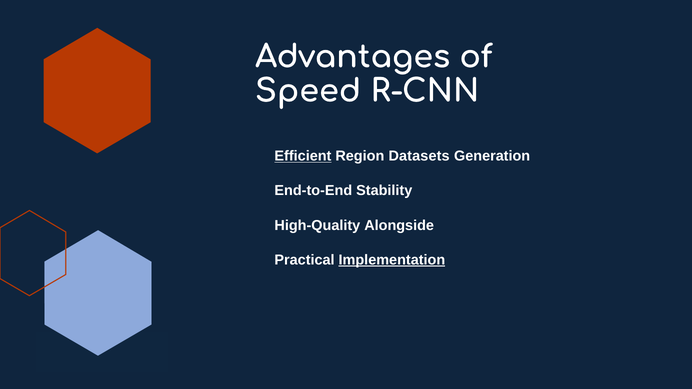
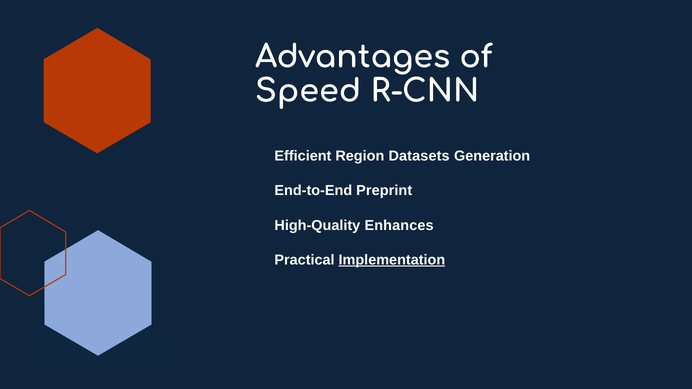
Efficient underline: present -> none
Stability: Stability -> Preprint
Alongside: Alongside -> Enhances
